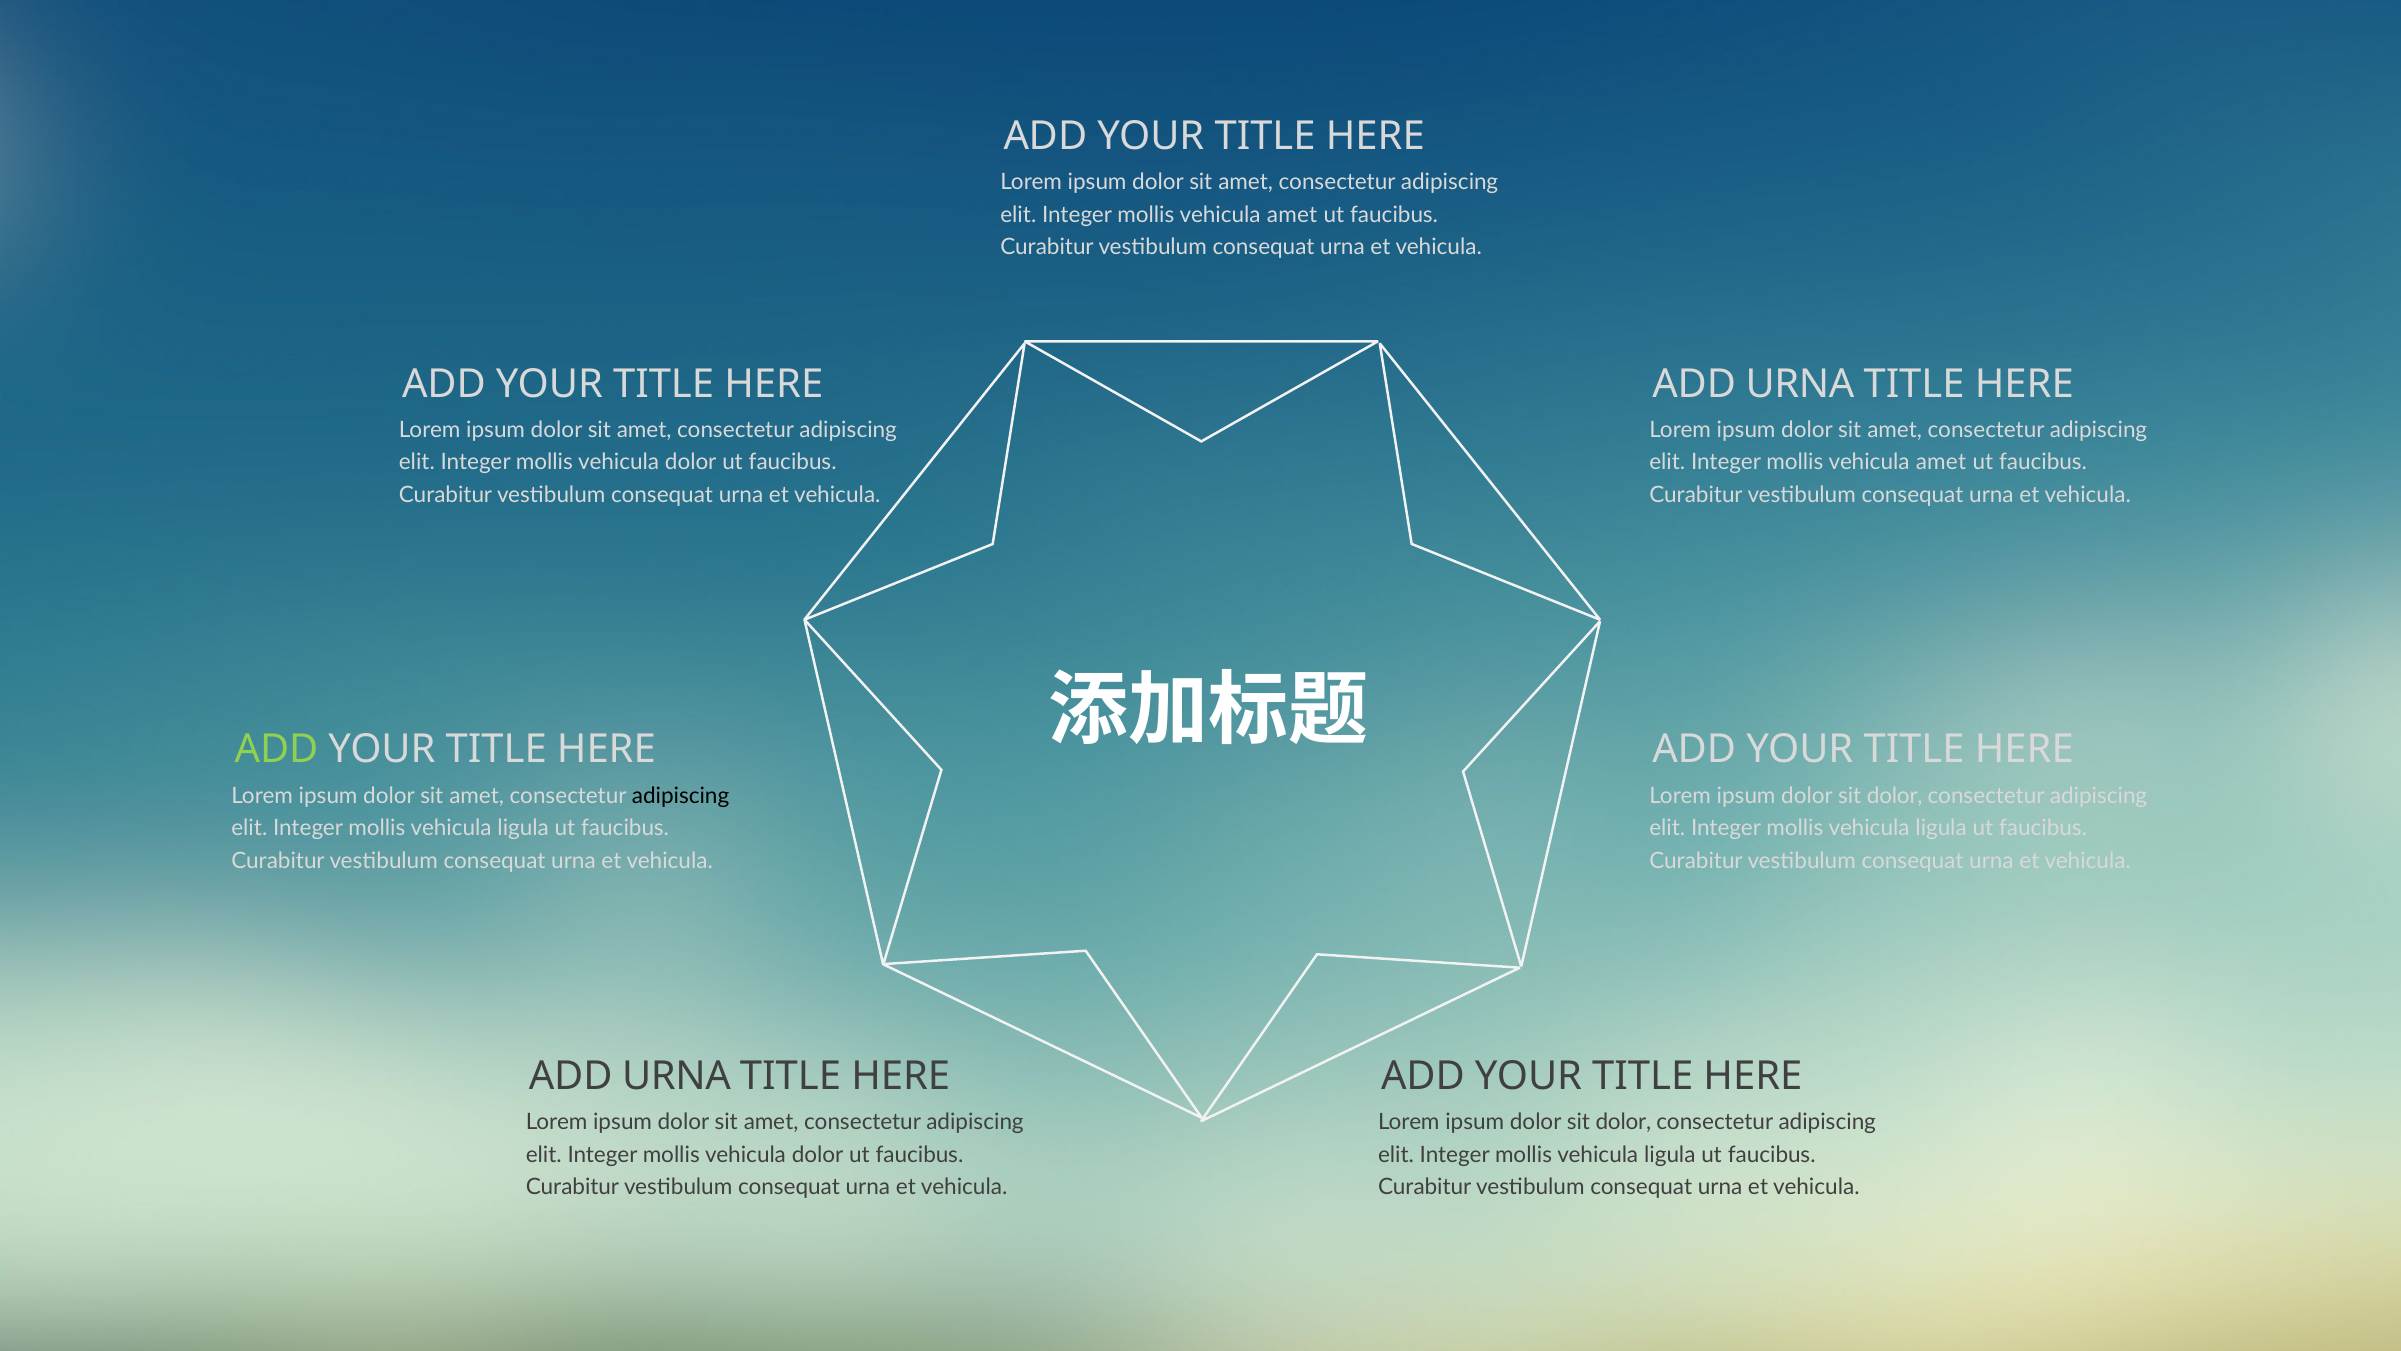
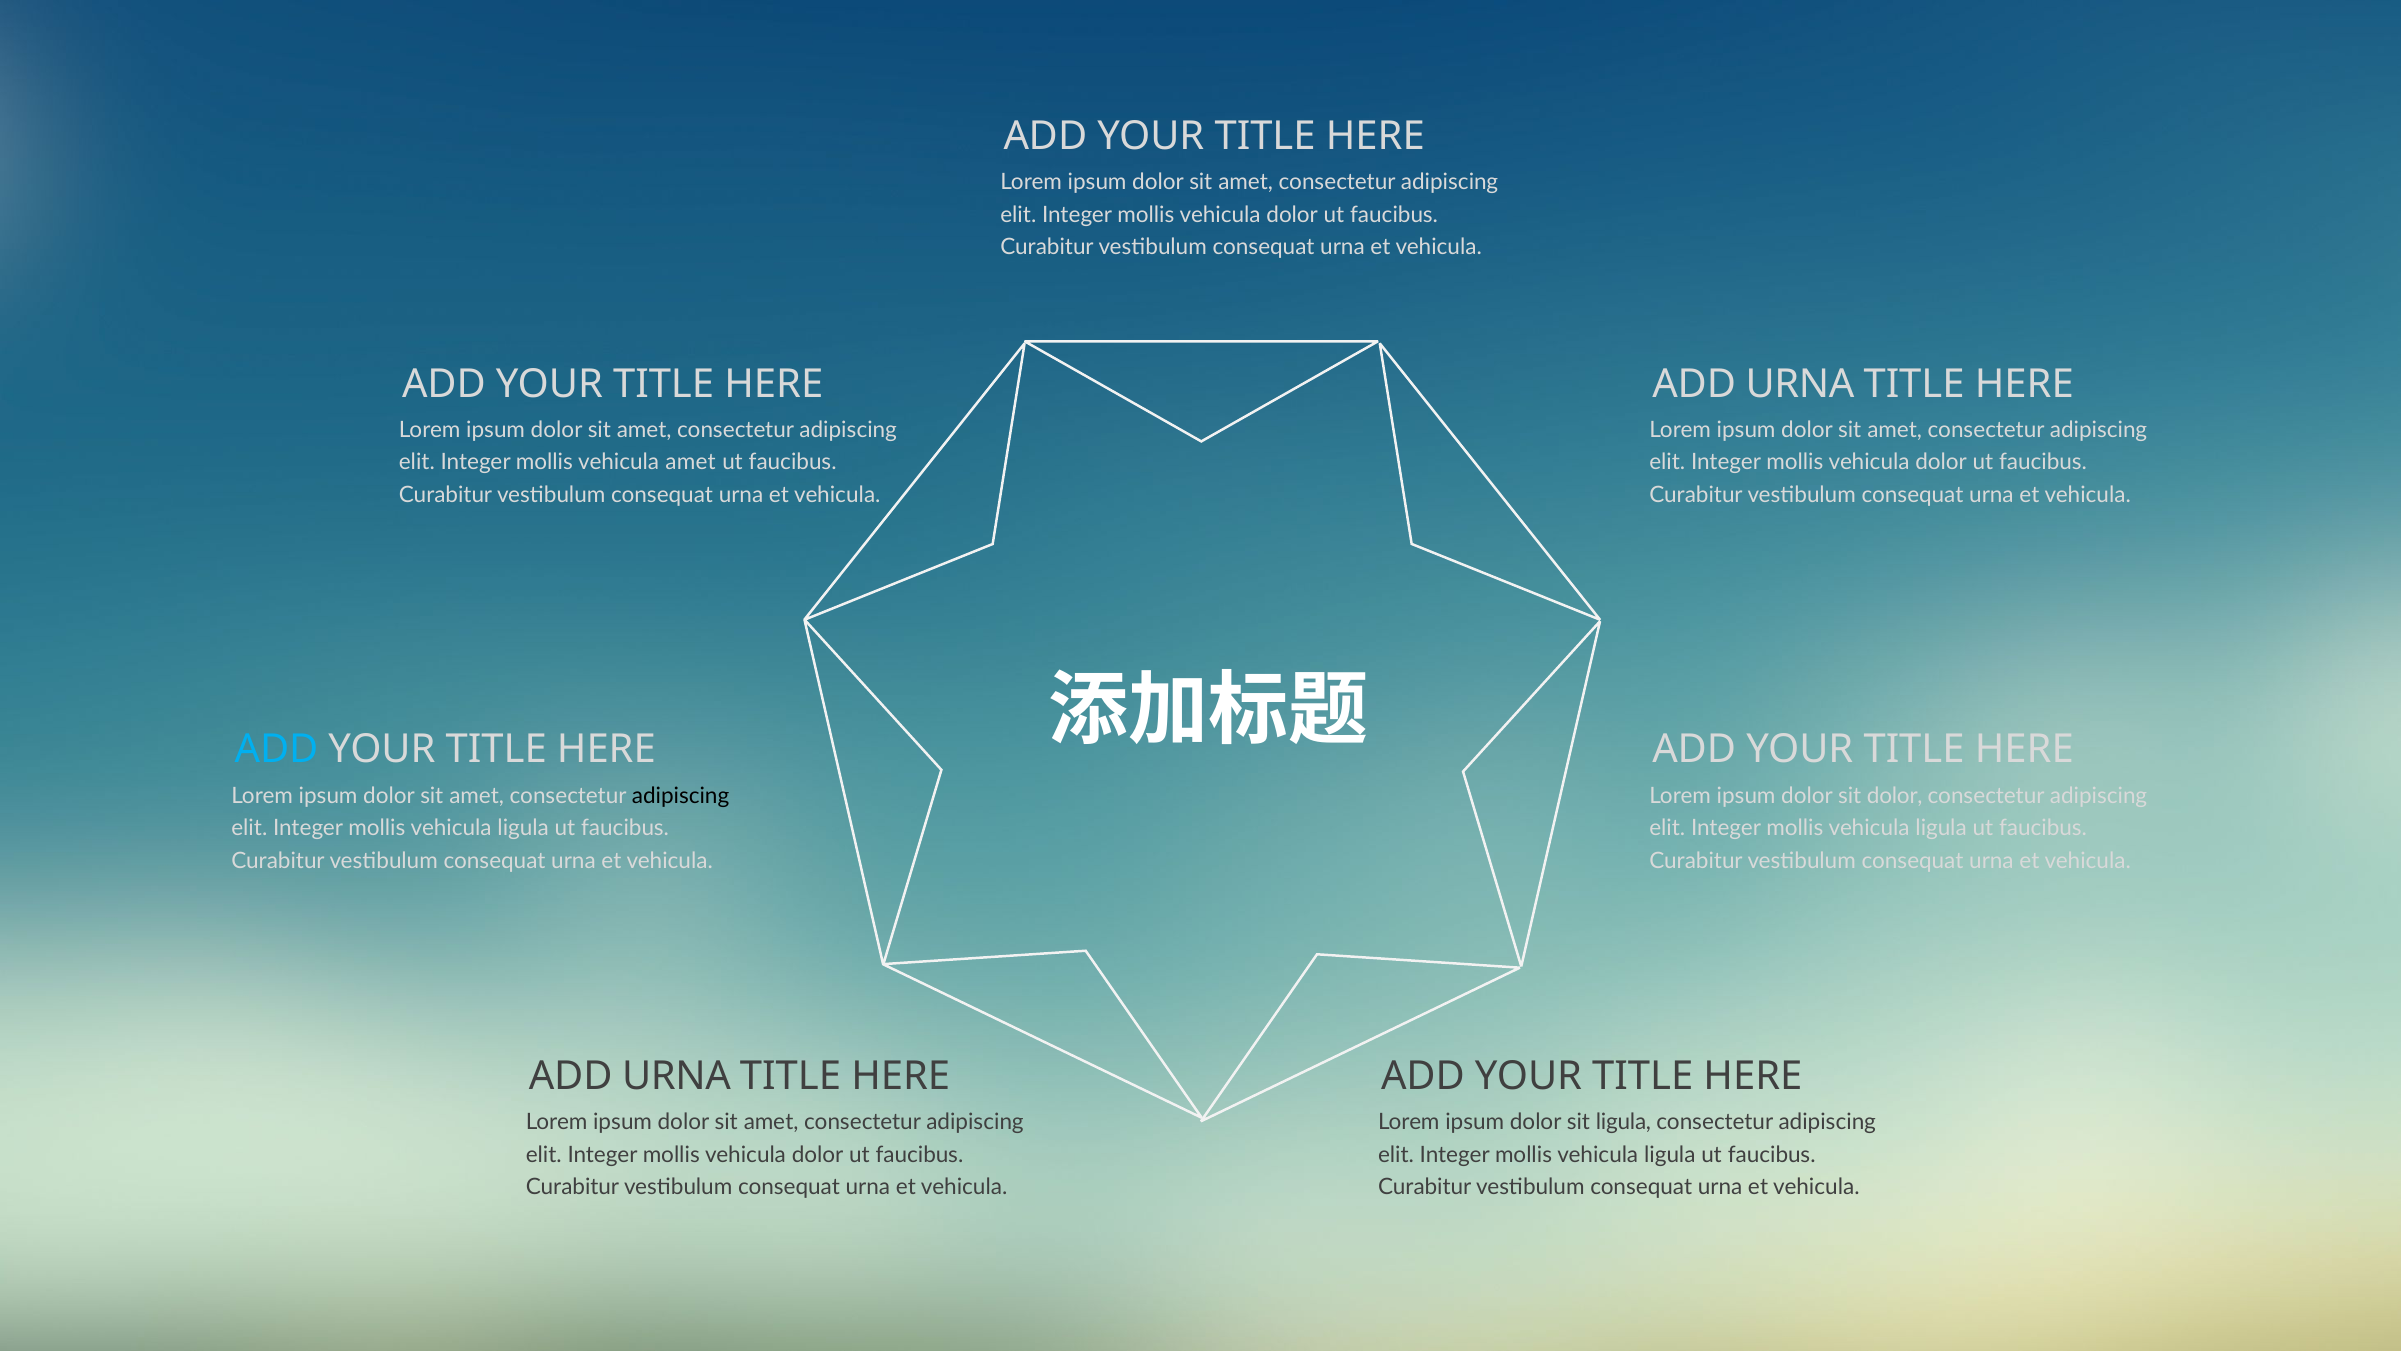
amet at (1292, 215): amet -> dolor
dolor at (691, 462): dolor -> amet
amet at (1941, 462): amet -> dolor
ADD at (276, 749) colour: light green -> light blue
dolor at (1623, 1122): dolor -> ligula
